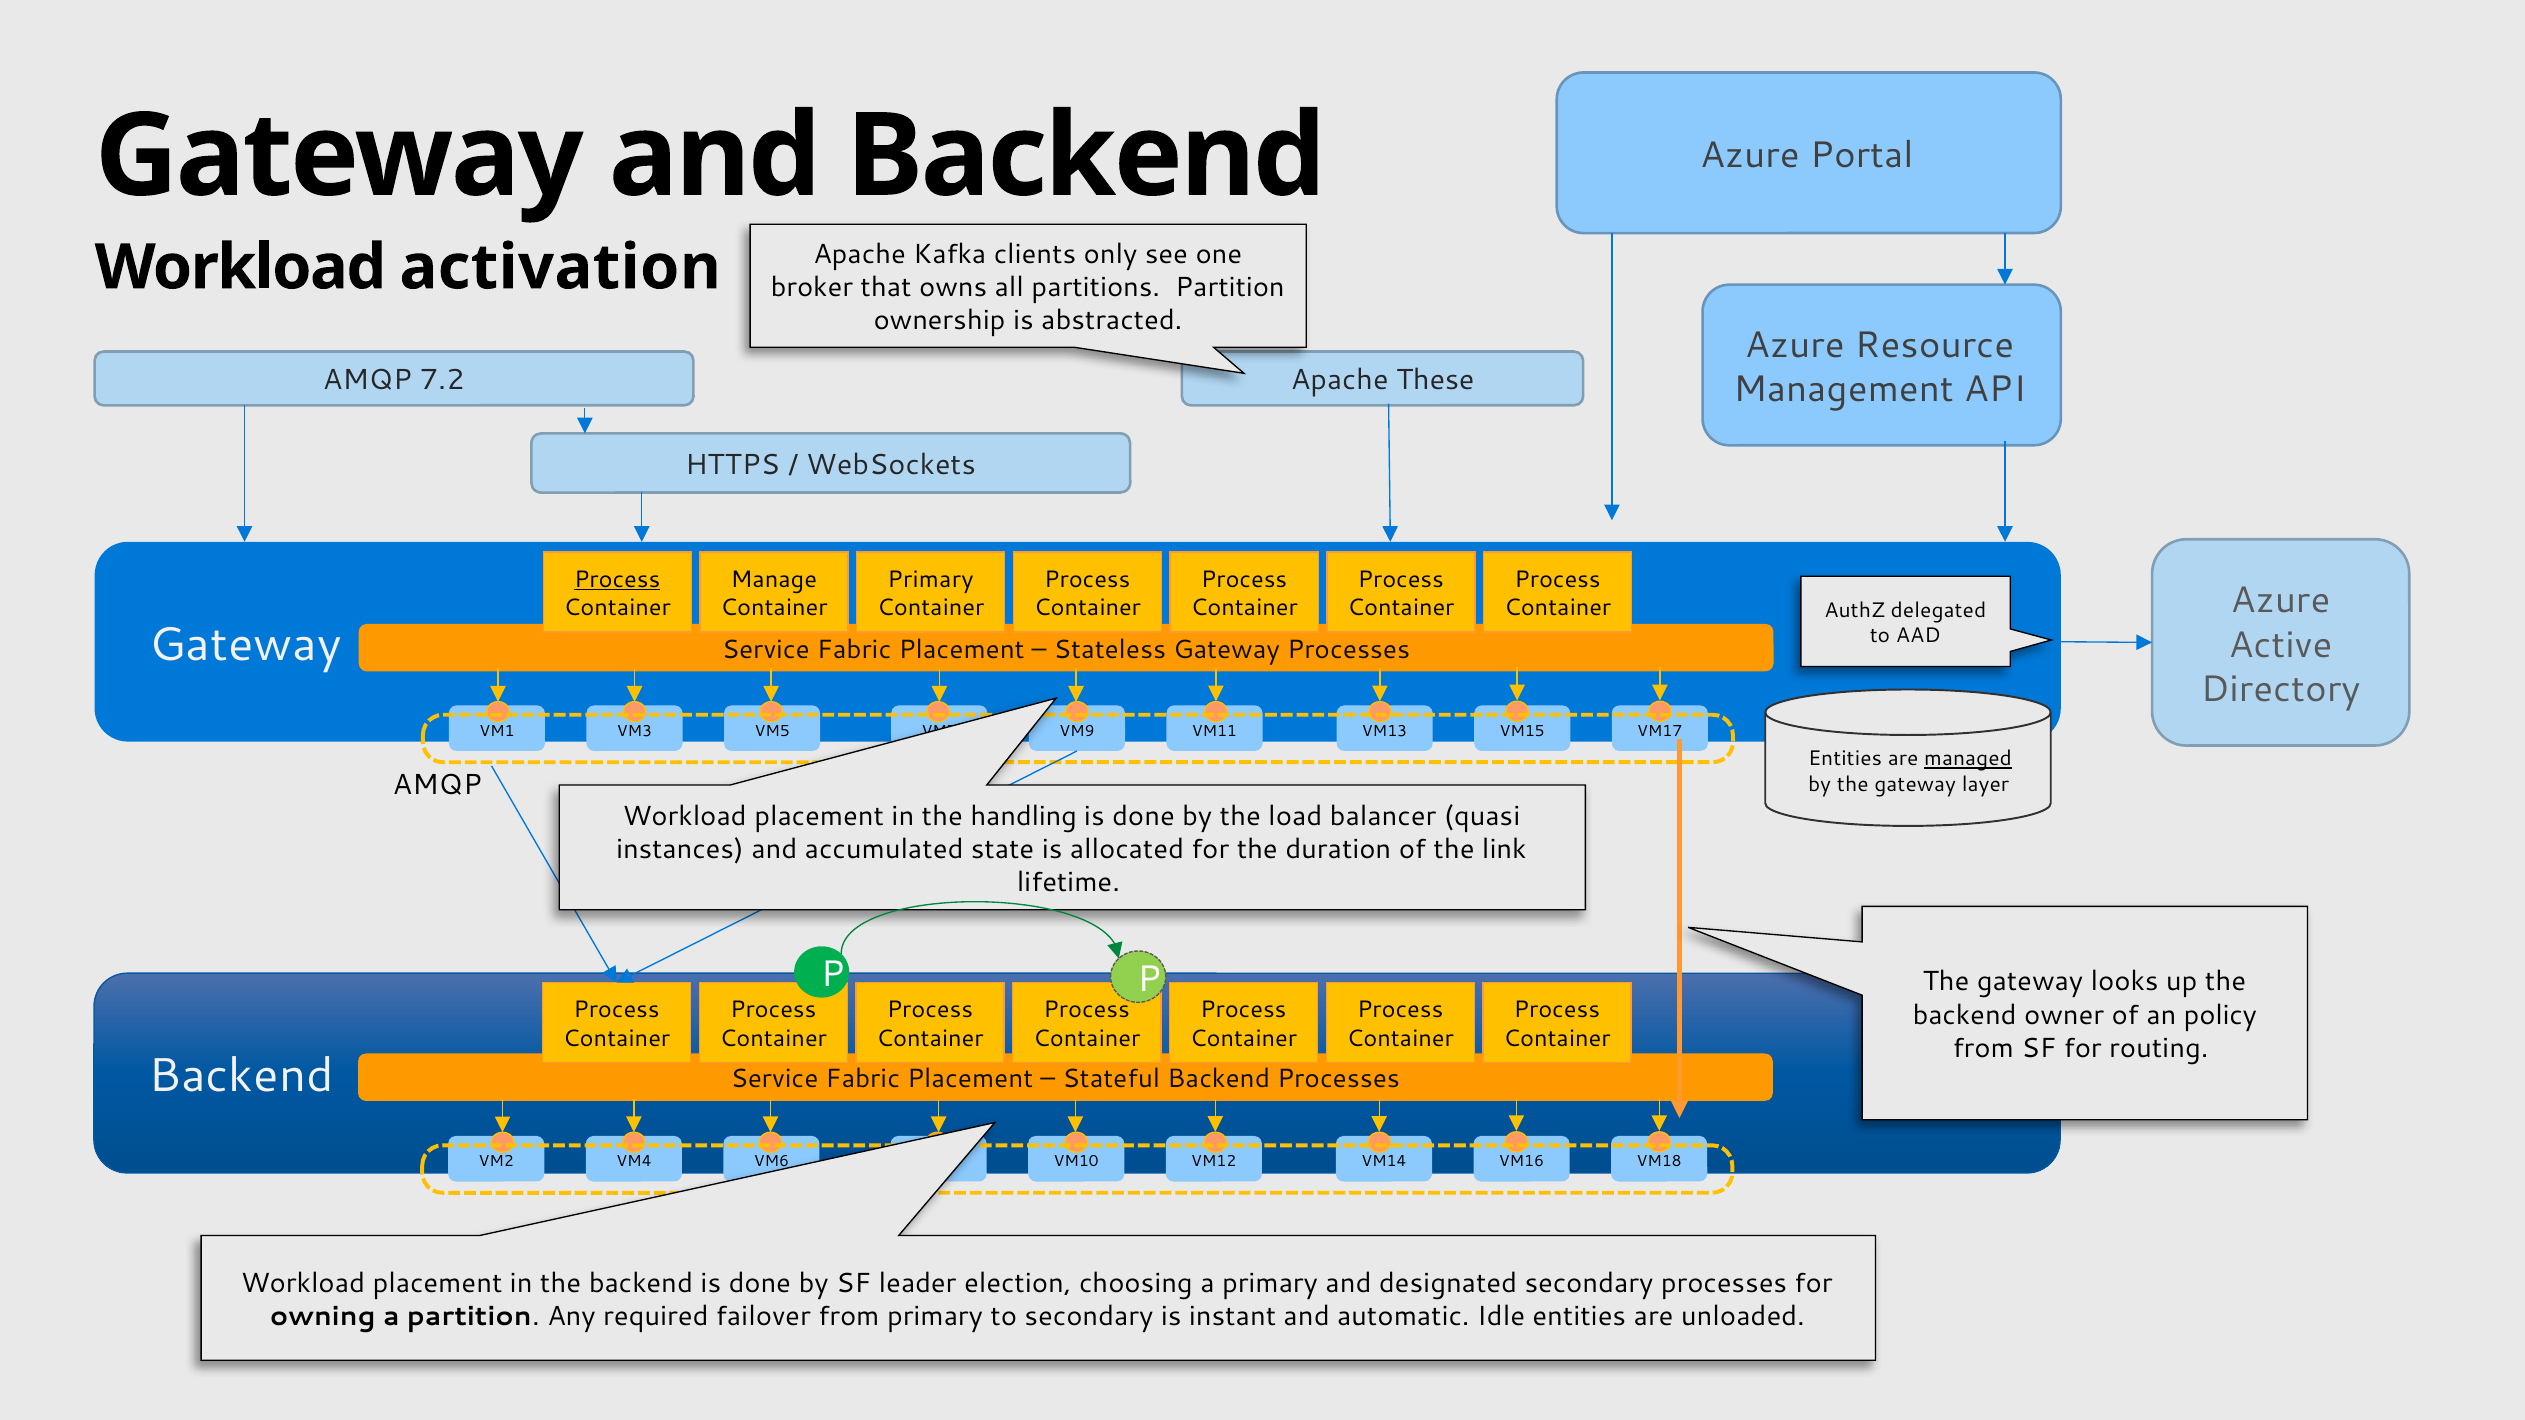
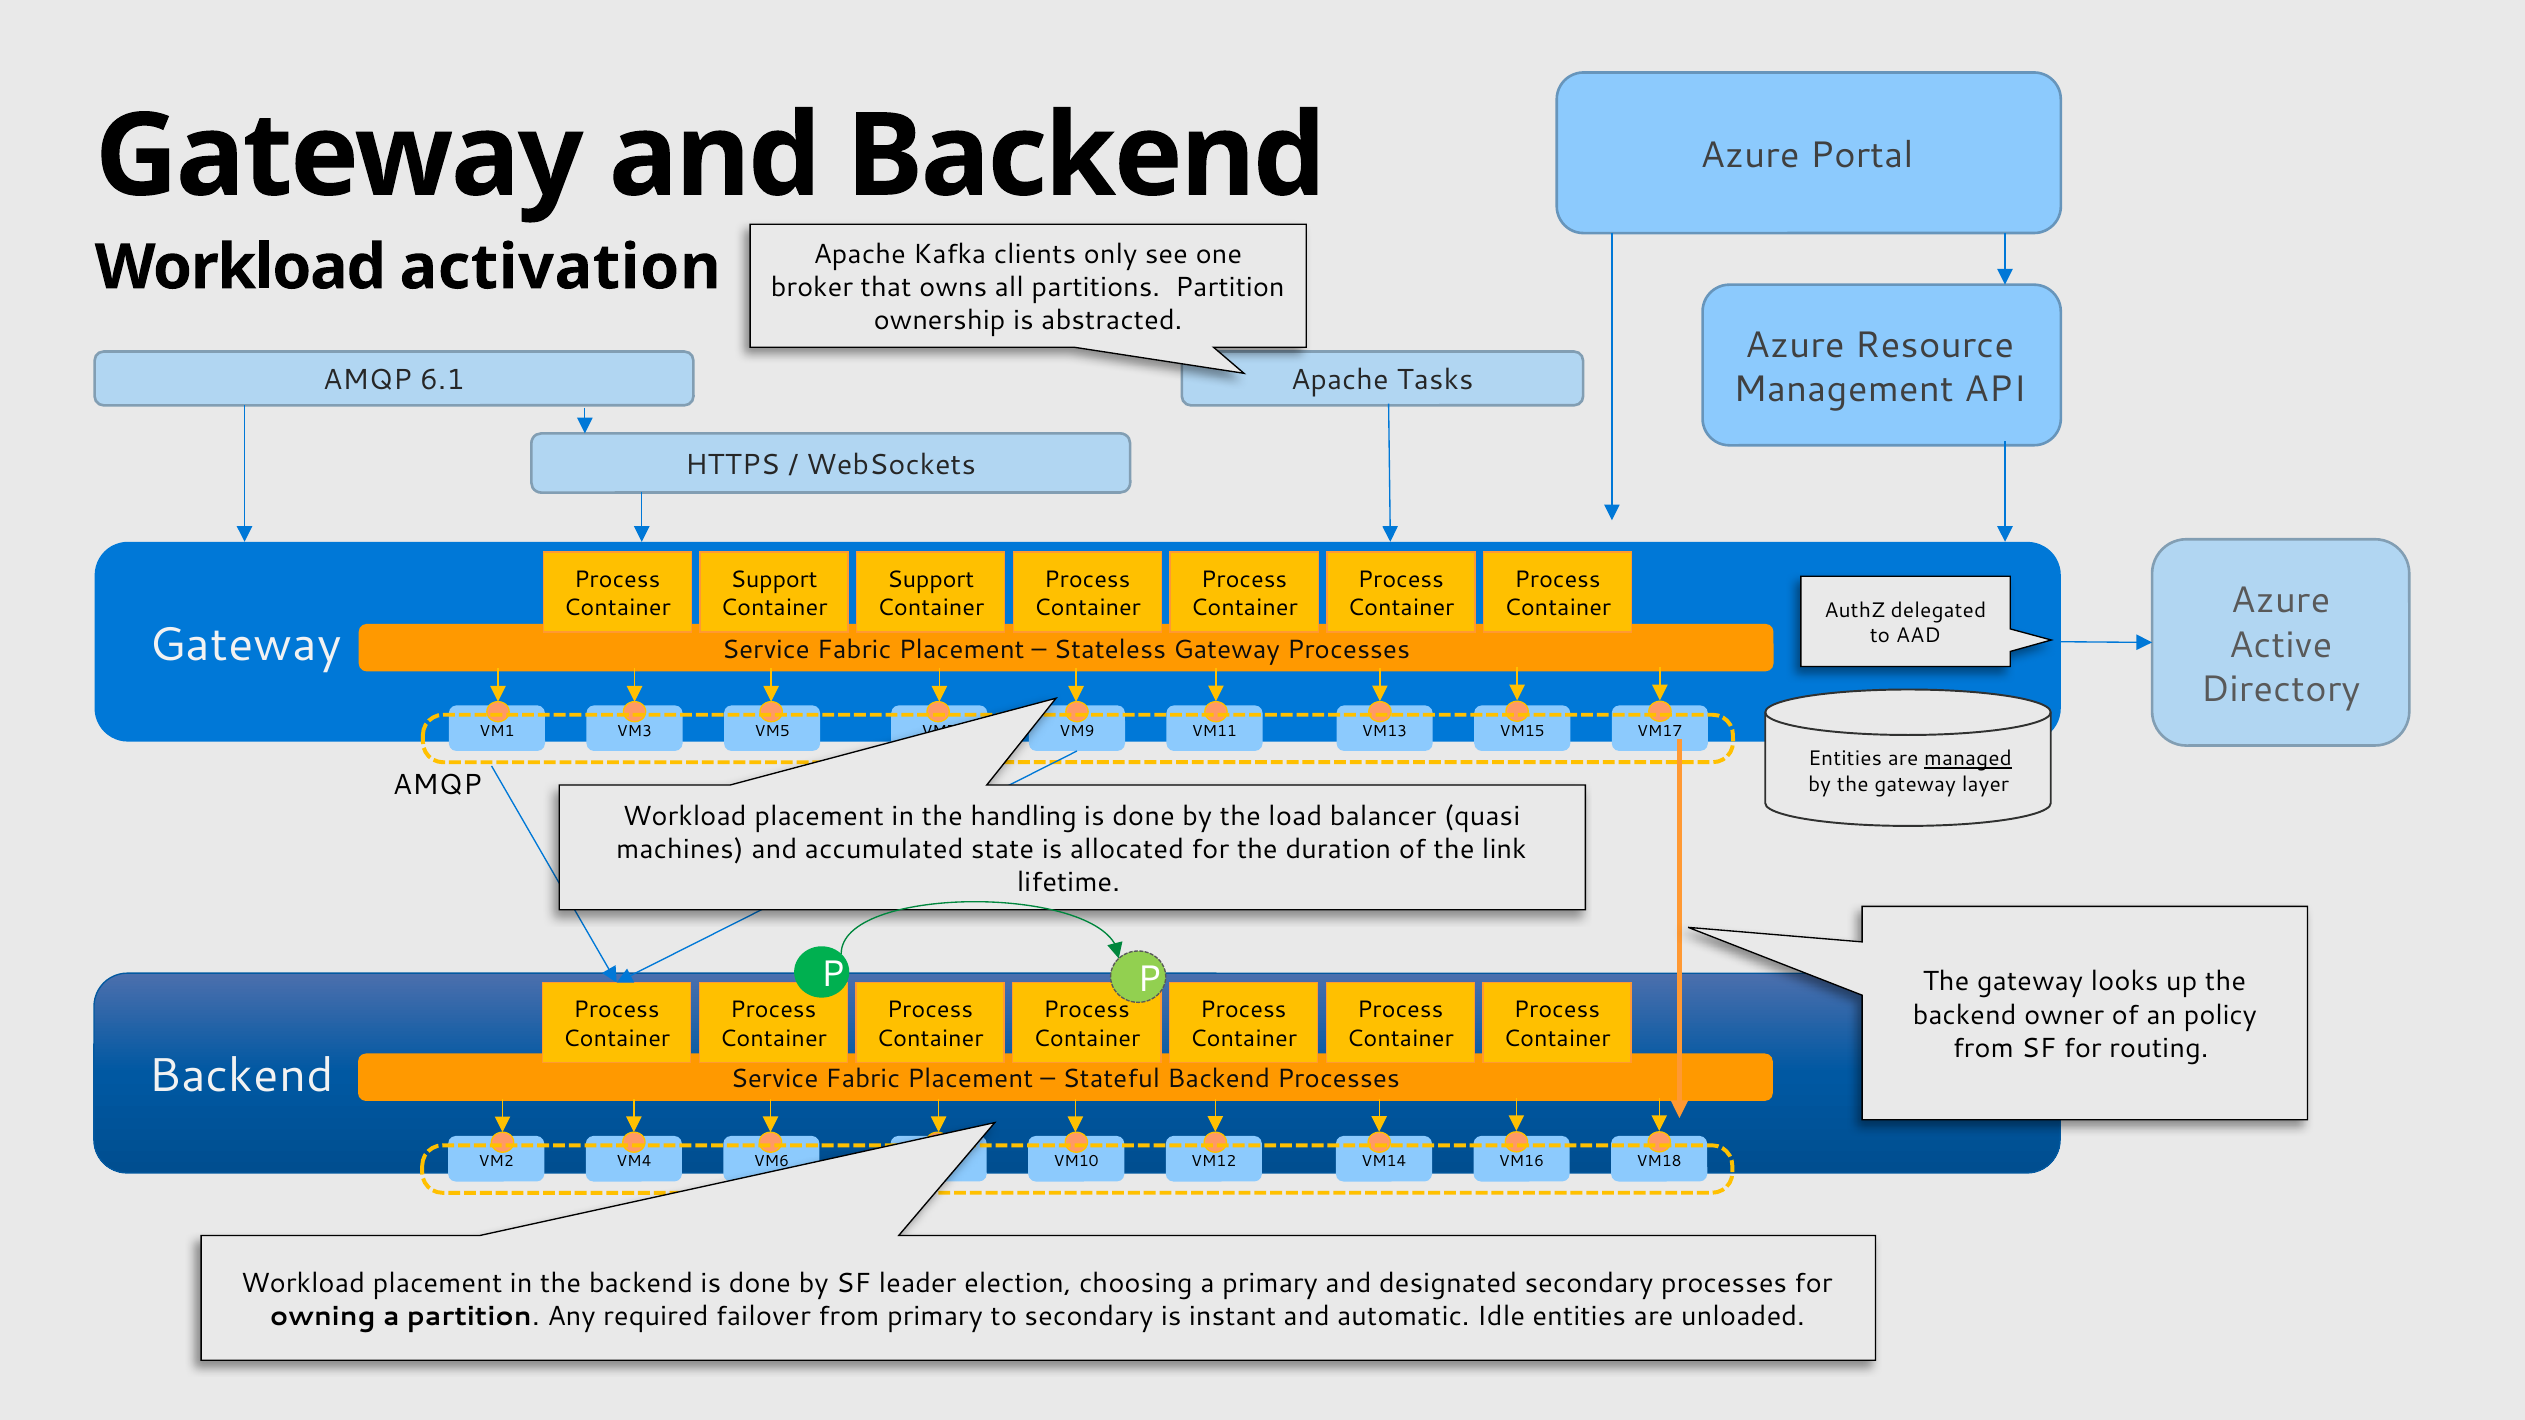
7.2: 7.2 -> 6.1
These: These -> Tasks
Process at (617, 580) underline: present -> none
Manage at (774, 580): Manage -> Support
Primary at (930, 580): Primary -> Support
instances: instances -> machines
